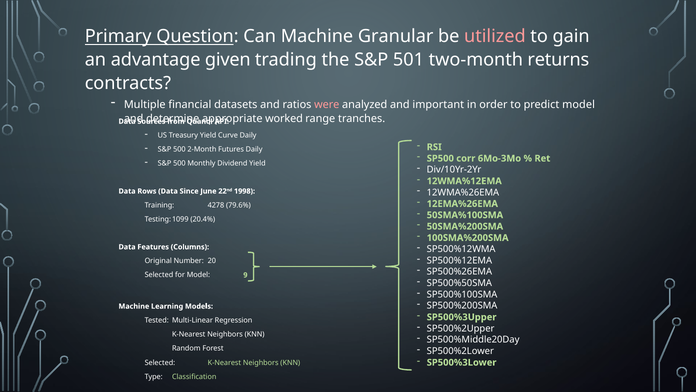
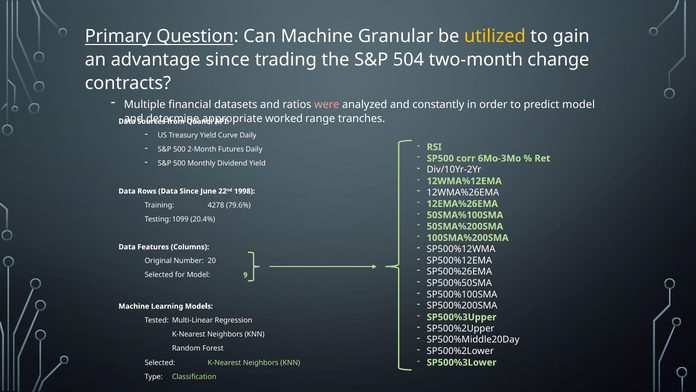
utilized colour: pink -> yellow
advantage given: given -> since
501: 501 -> 504
returns: returns -> change
important: important -> constantly
